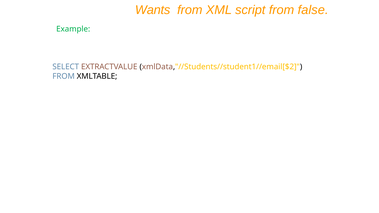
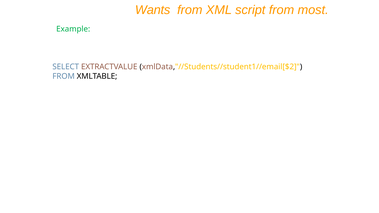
false: false -> most
